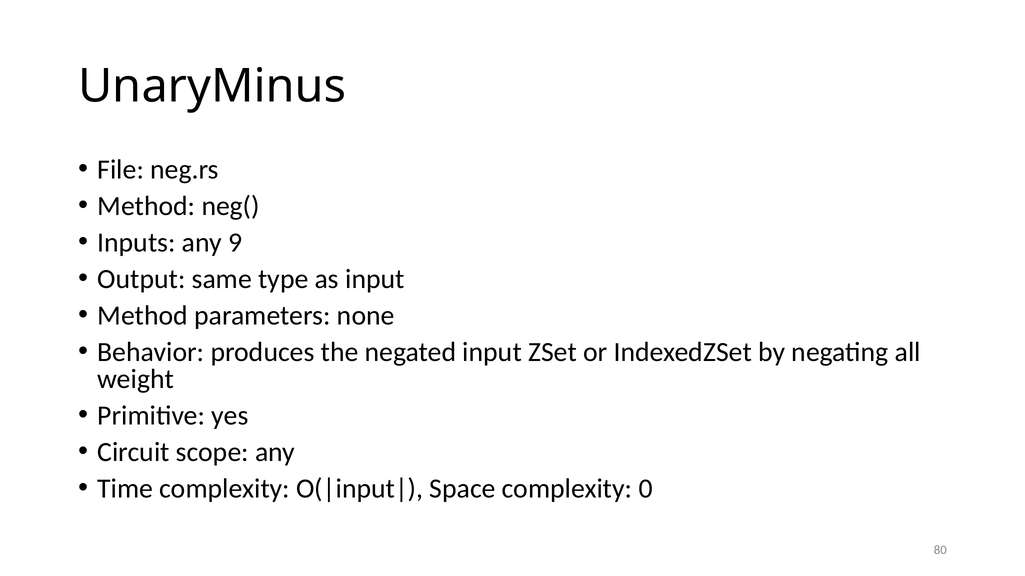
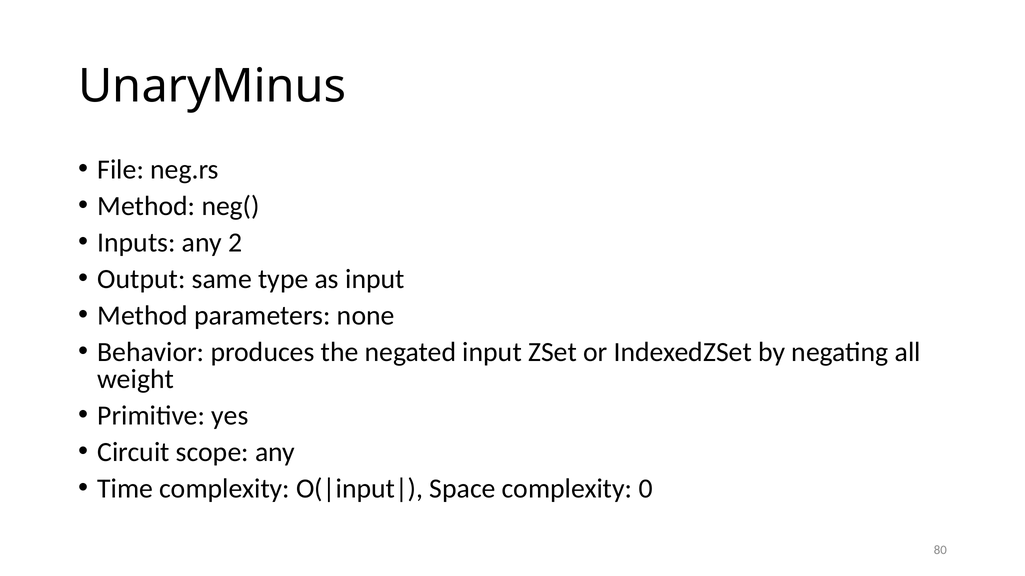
9: 9 -> 2
